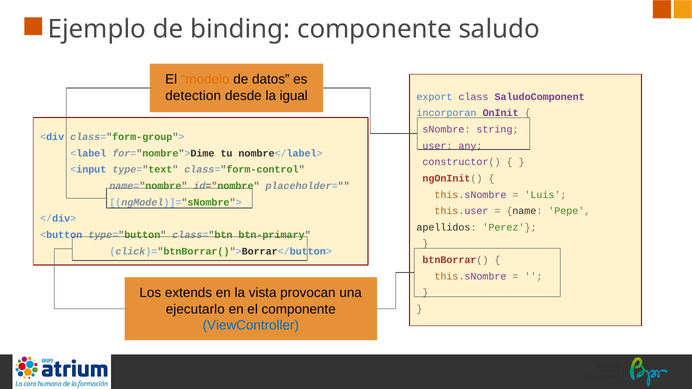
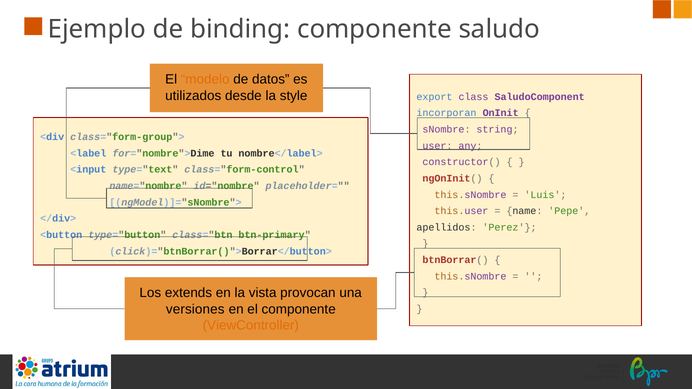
detection: detection -> utilizados
igual: igual -> style
ejecutarlo: ejecutarlo -> versiones
ViewController colour: blue -> orange
